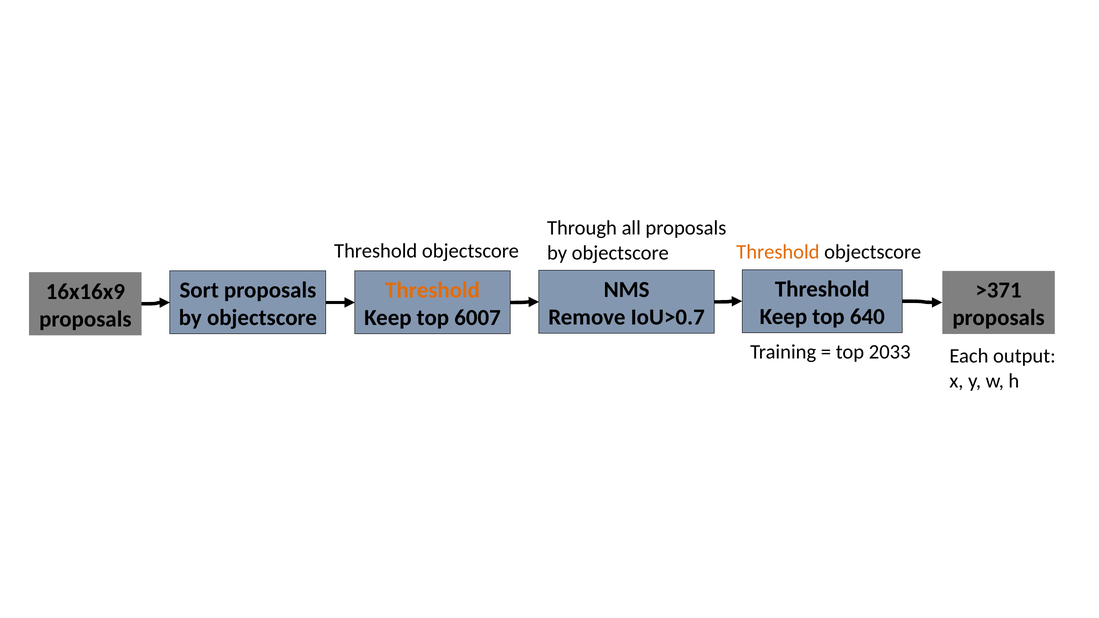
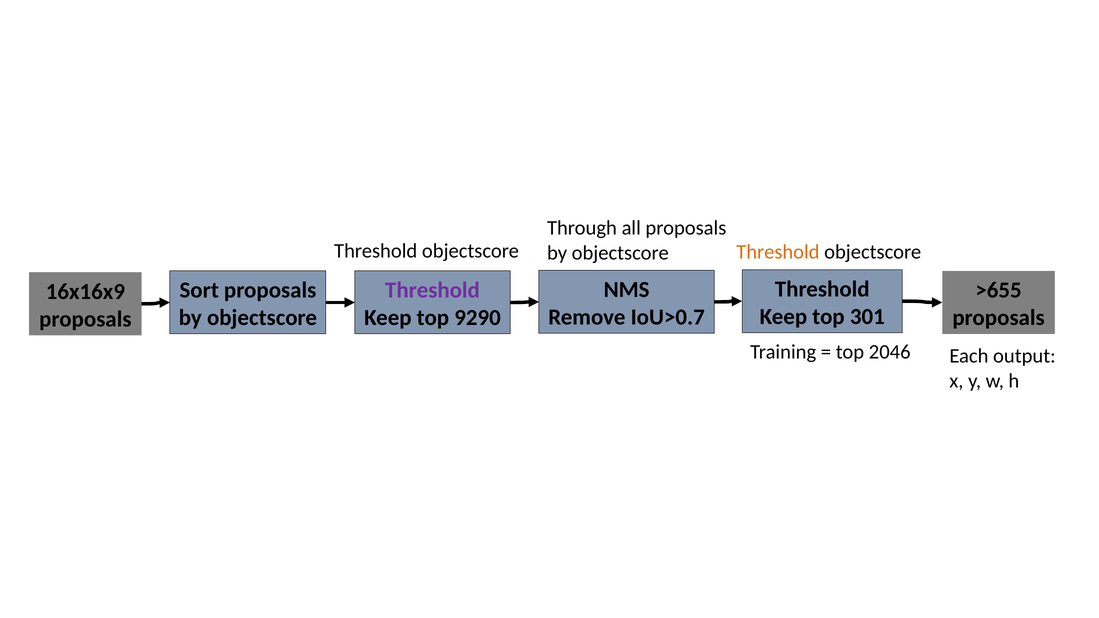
Threshold at (432, 290) colour: orange -> purple
>371: >371 -> >655
640: 640 -> 301
6007: 6007 -> 9290
2033: 2033 -> 2046
